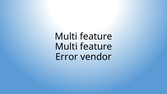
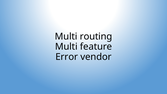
feature at (96, 36): feature -> routing
